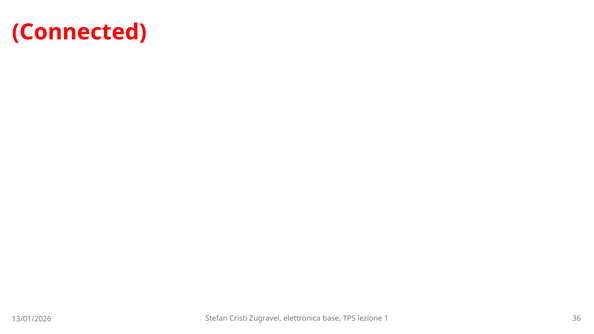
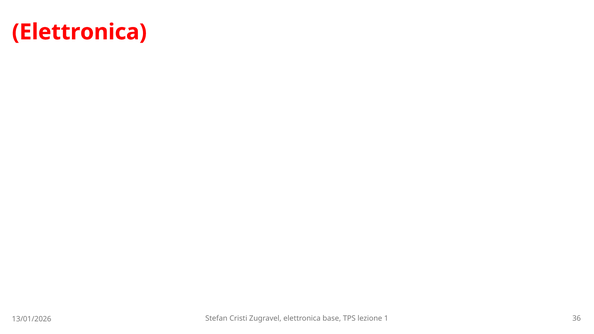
Connected at (79, 32): Connected -> Elettronica
